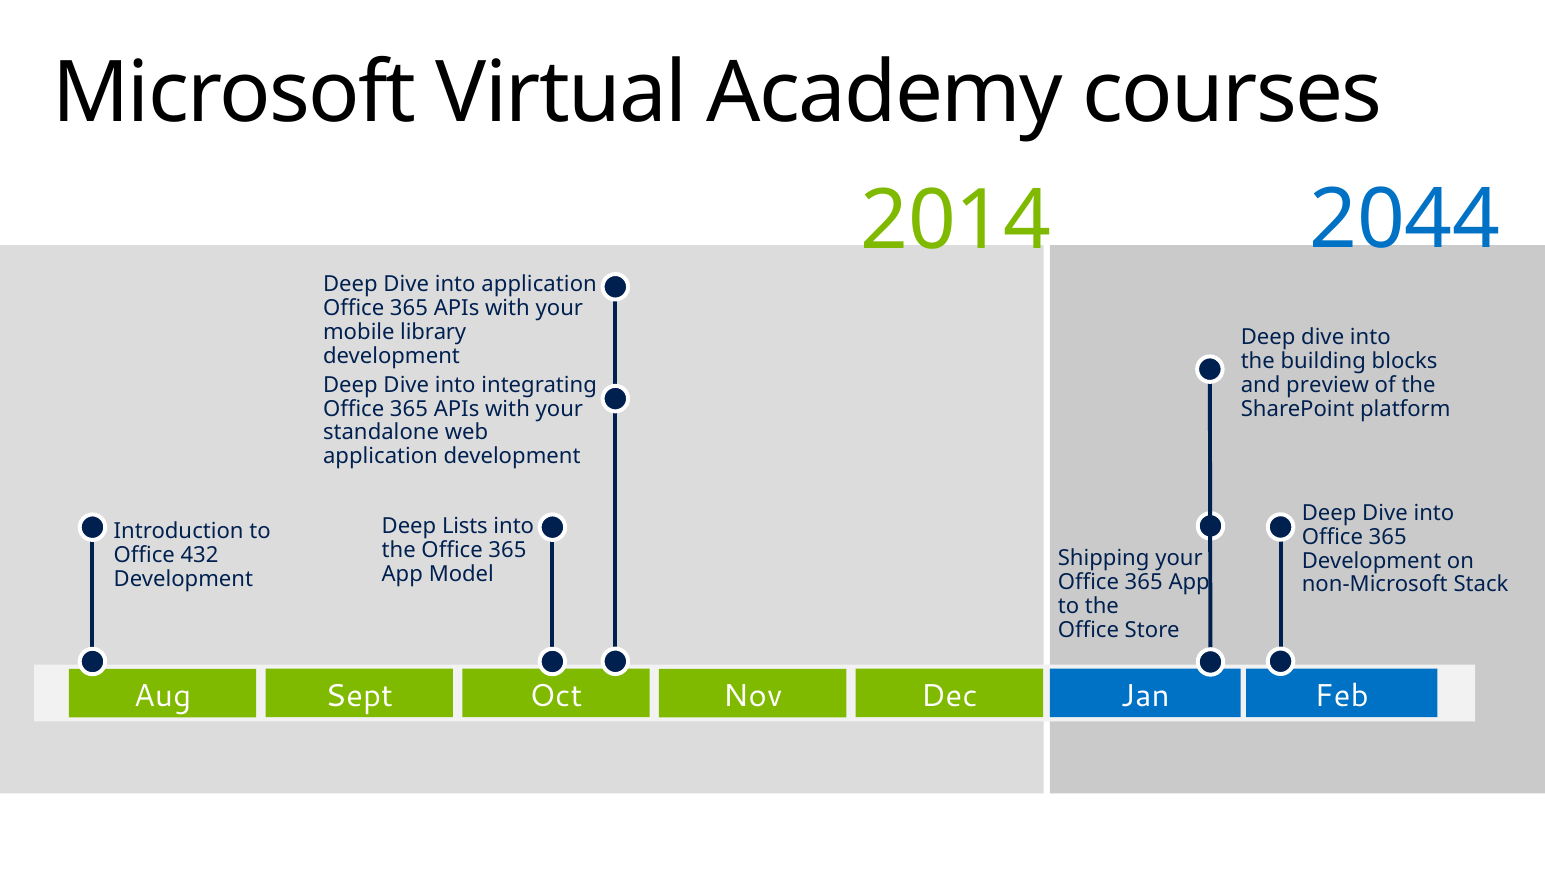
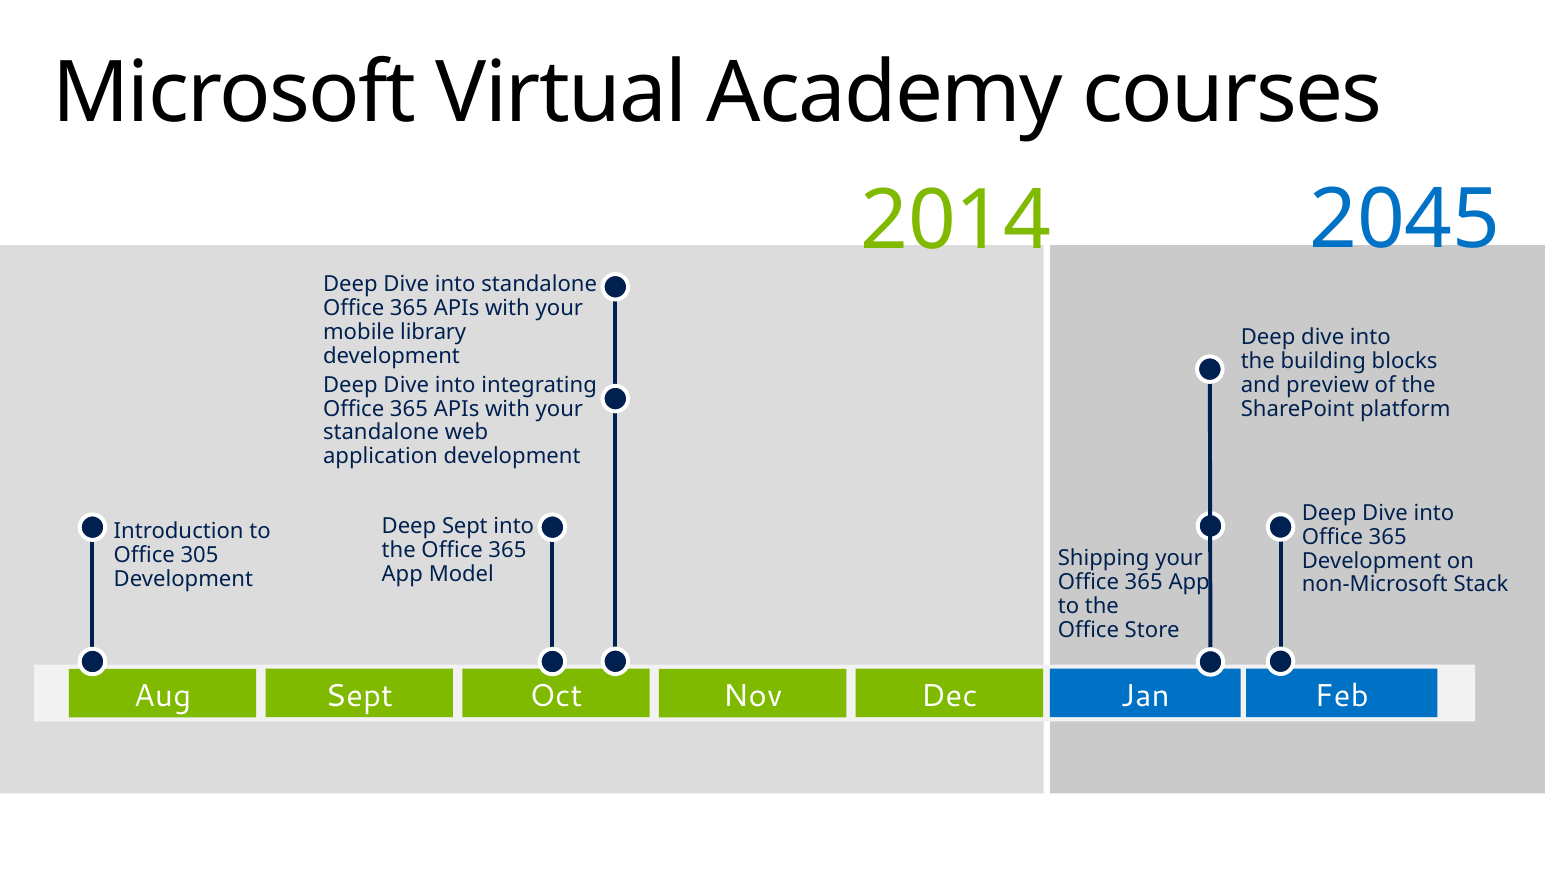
2044: 2044 -> 2045
into application: application -> standalone
Deep Lists: Lists -> Sept
432: 432 -> 305
